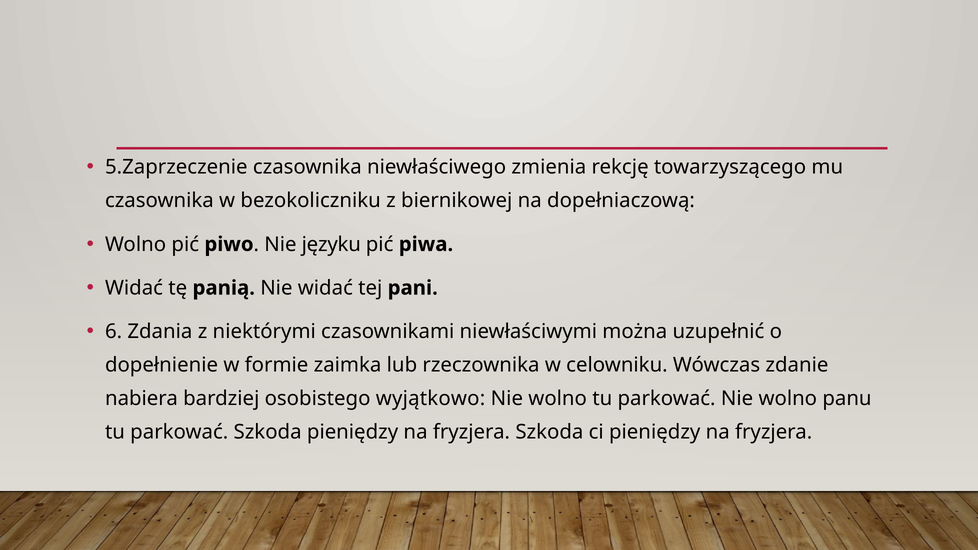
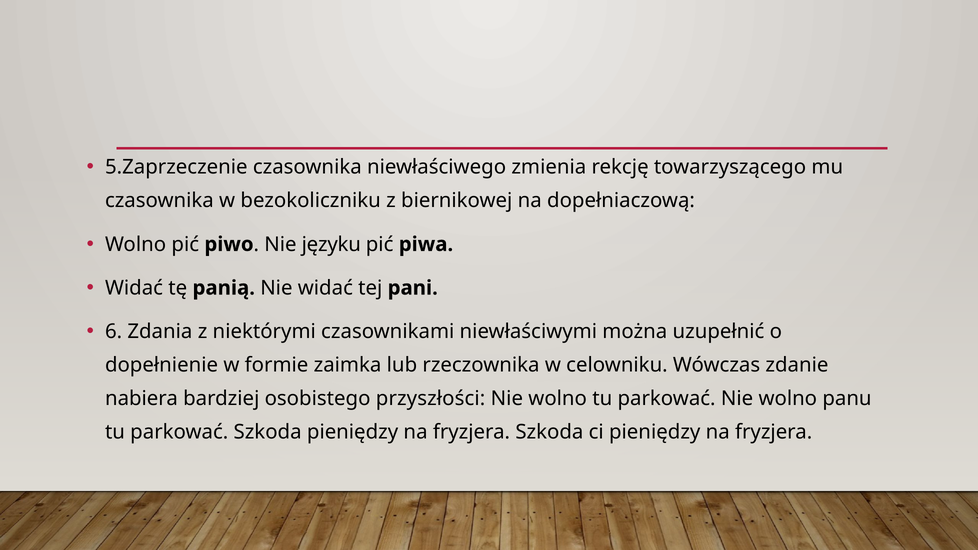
wyjątkowo: wyjątkowo -> przyszłości
